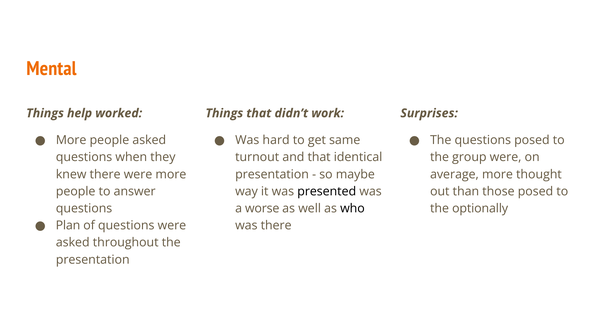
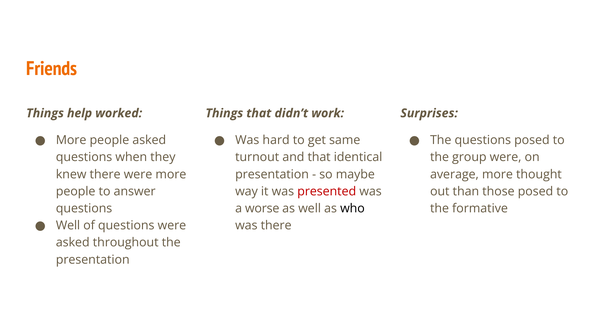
Mental: Mental -> Friends
presented colour: black -> red
optionally: optionally -> formative
Plan at (68, 226): Plan -> Well
